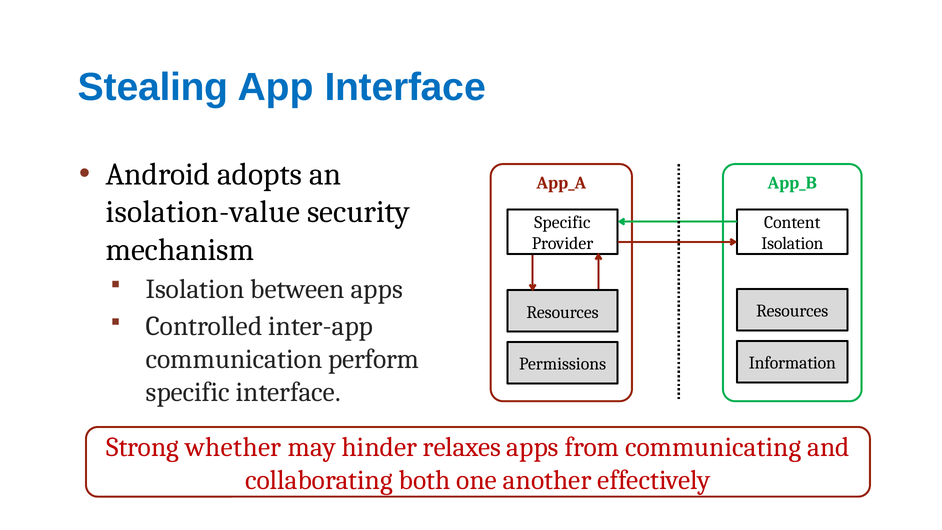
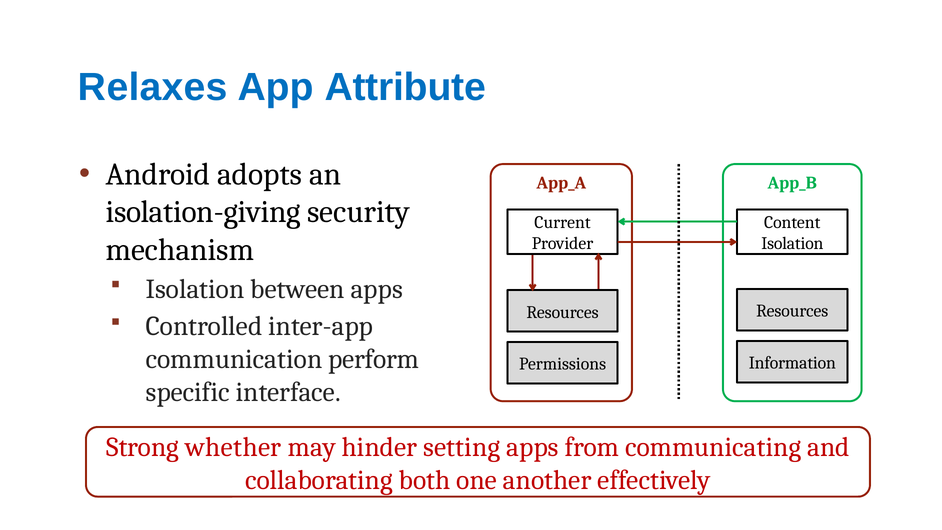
Stealing: Stealing -> Relaxes
App Interface: Interface -> Attribute
isolation-value: isolation-value -> isolation-giving
Specific at (562, 222): Specific -> Current
relaxes: relaxes -> setting
